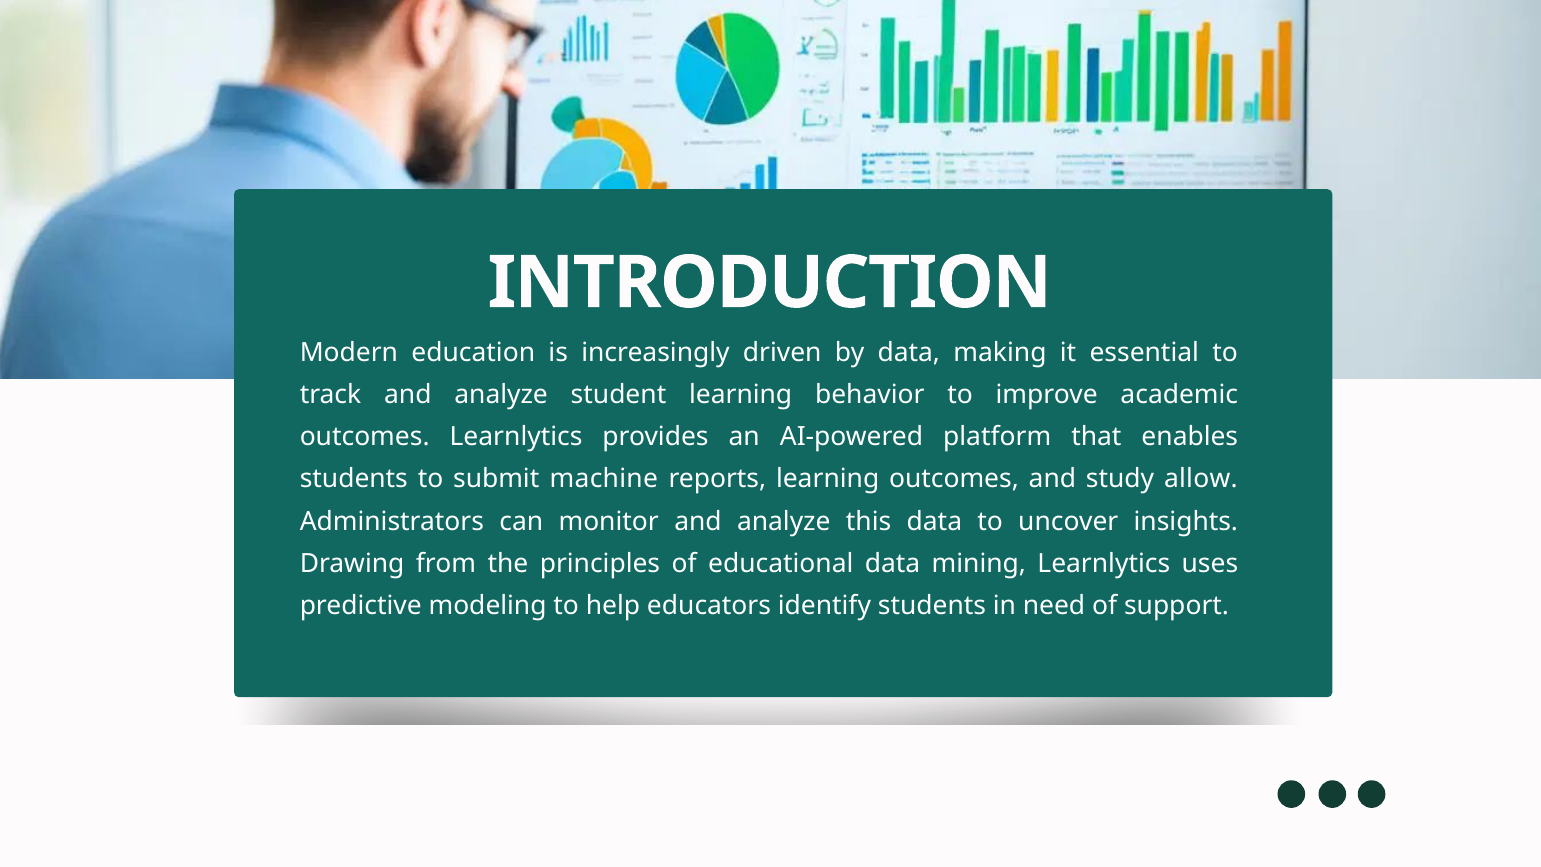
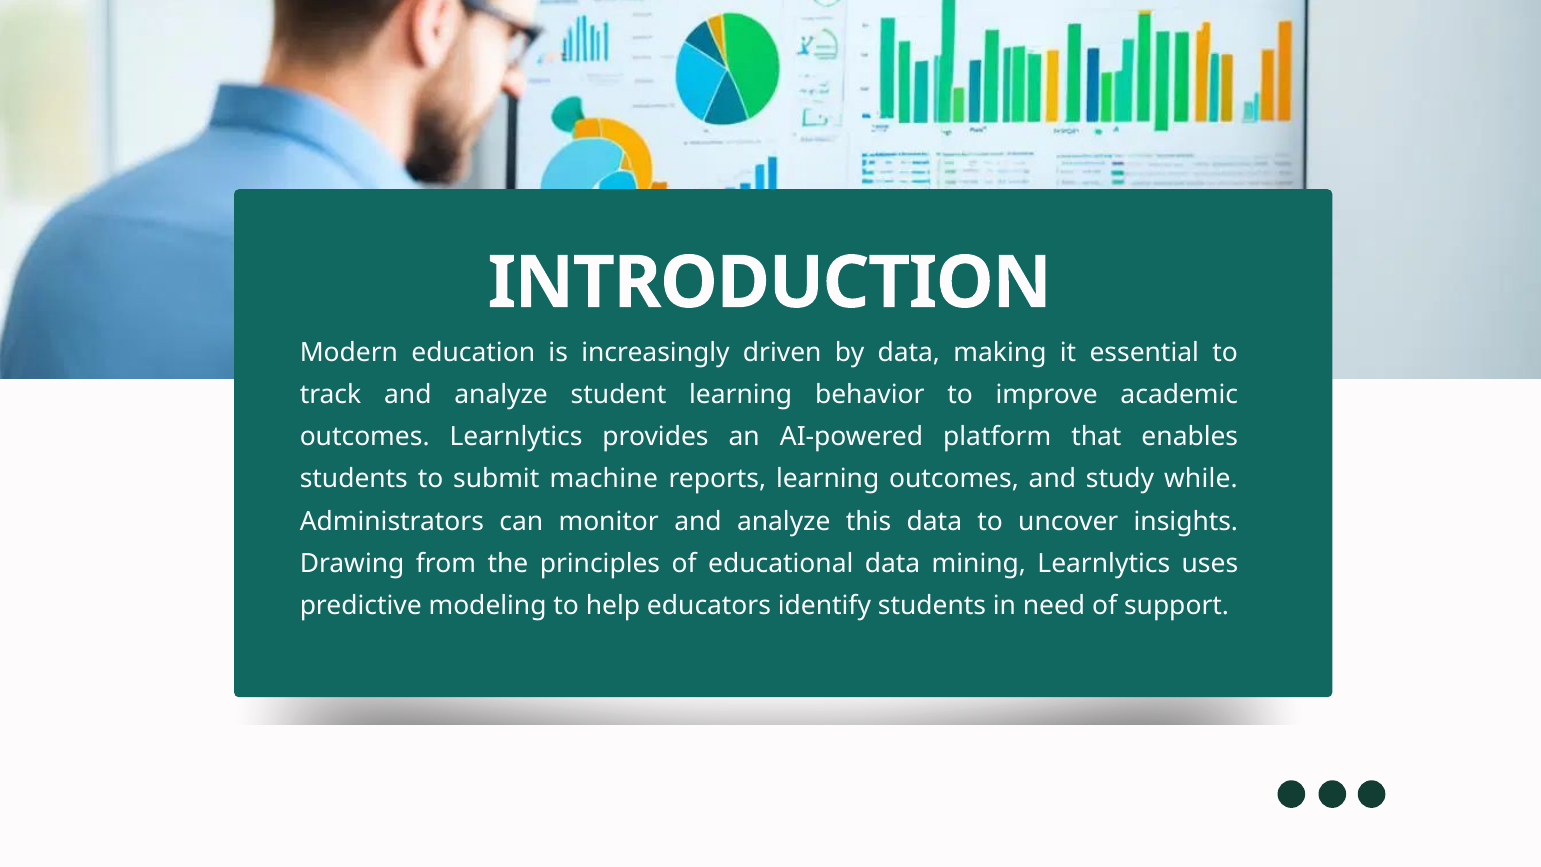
allow: allow -> while
